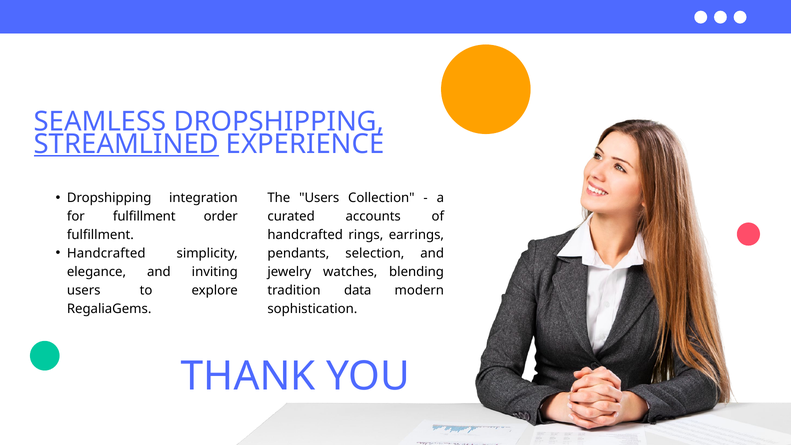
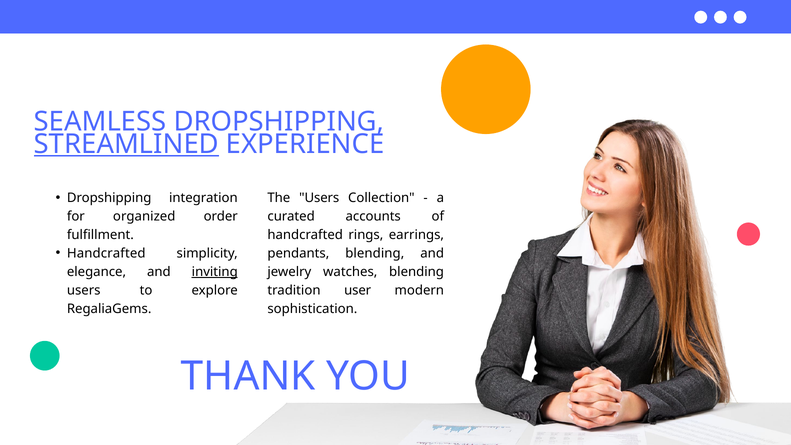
for fulfillment: fulfillment -> organized
pendants selection: selection -> blending
inviting underline: none -> present
data: data -> user
